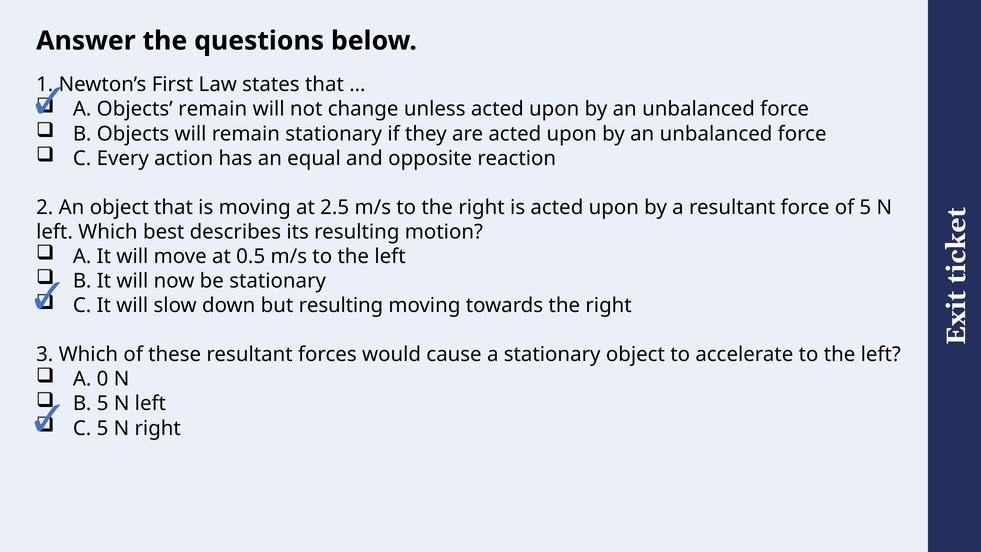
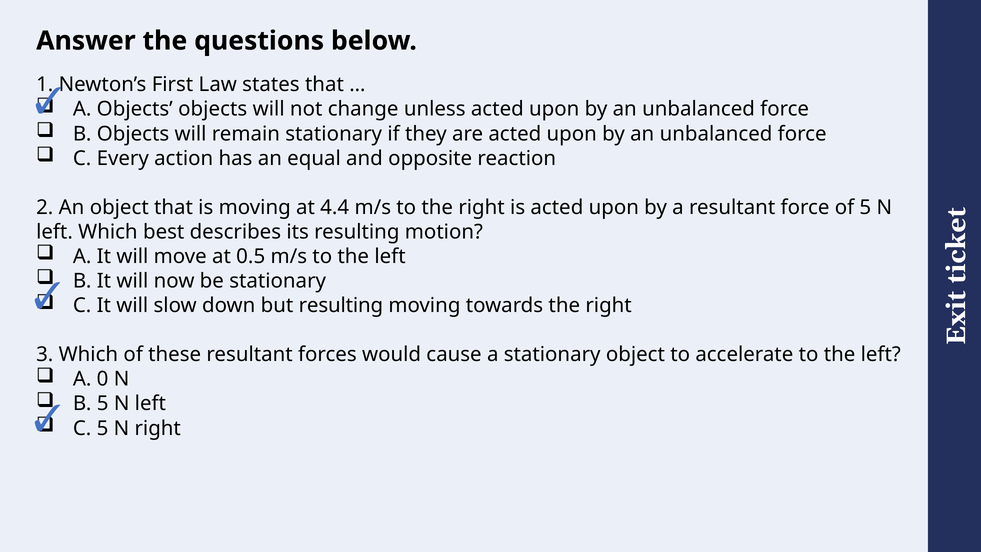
Objects remain: remain -> objects
2.5: 2.5 -> 4.4
